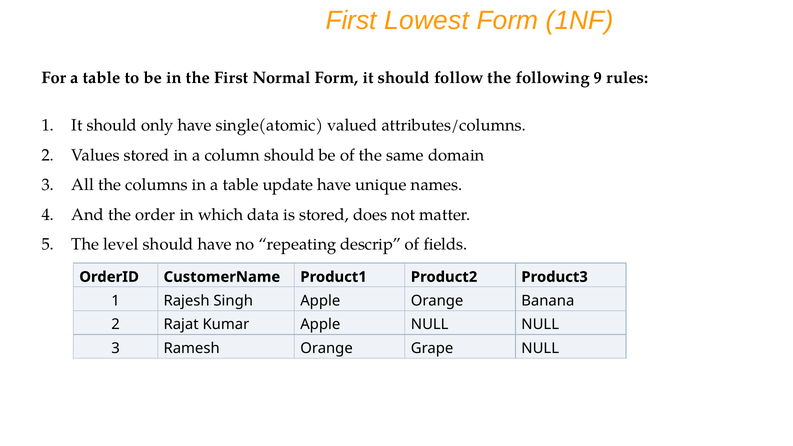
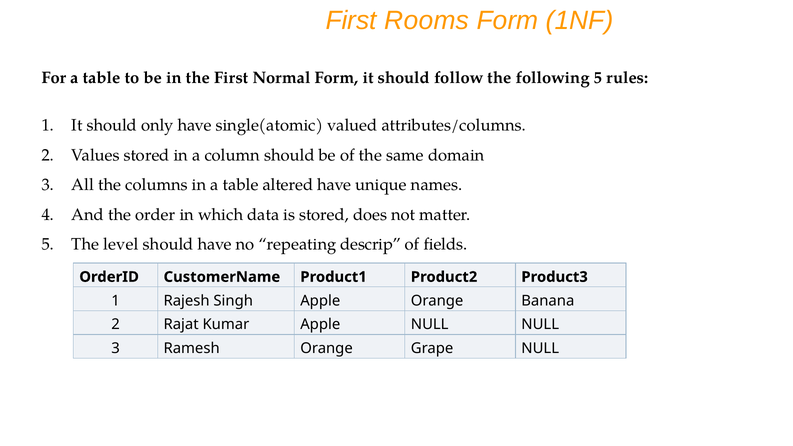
Lowest: Lowest -> Rooms
following 9: 9 -> 5
update: update -> altered
